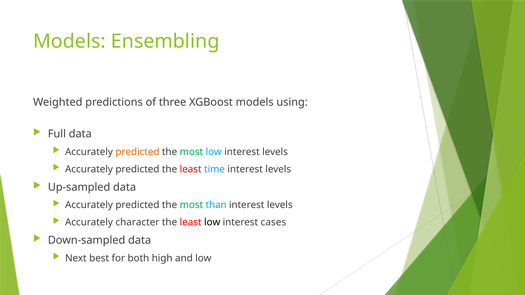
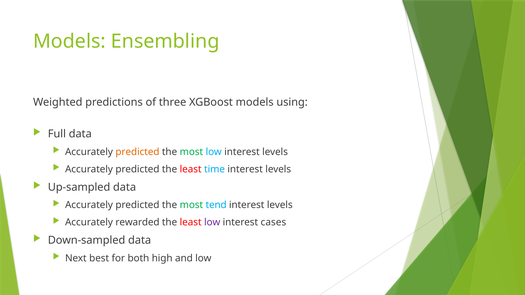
than: than -> tend
character: character -> rewarded
low at (212, 222) colour: black -> purple
